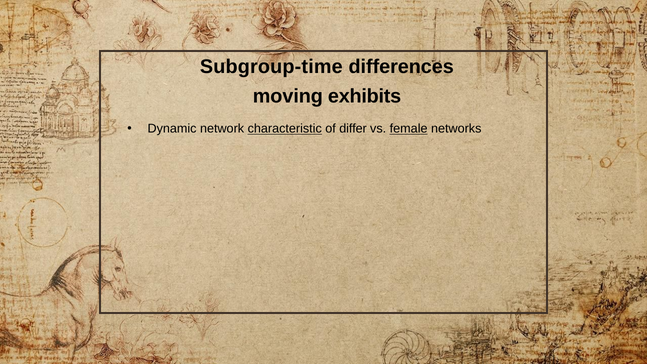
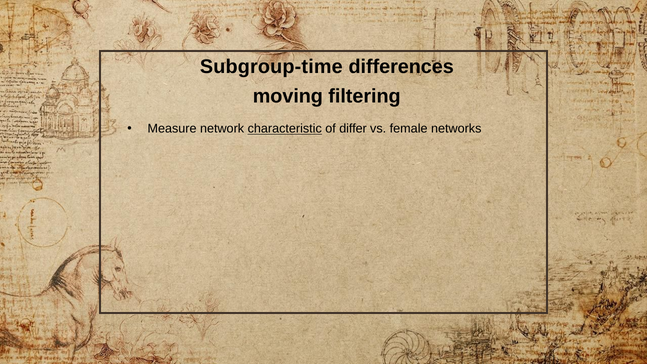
exhibits: exhibits -> filtering
Dynamic: Dynamic -> Measure
female underline: present -> none
